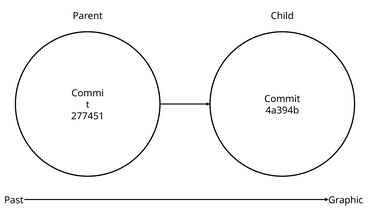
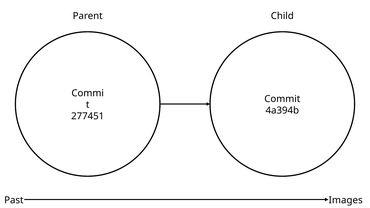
Graphic: Graphic -> Images
